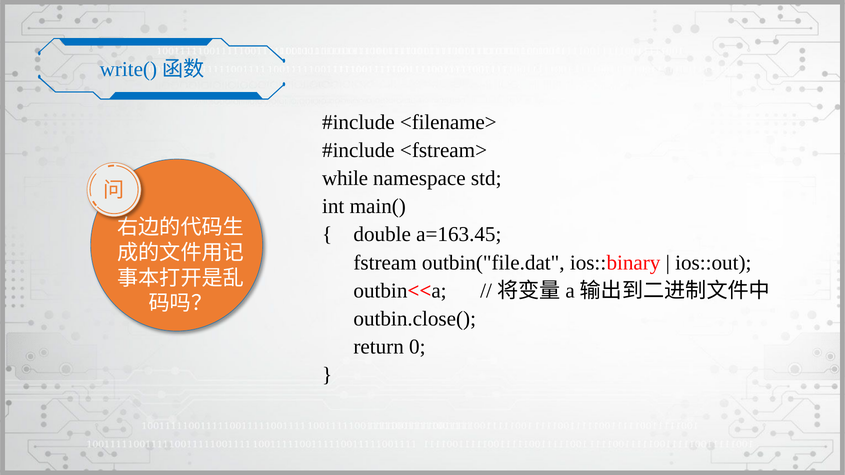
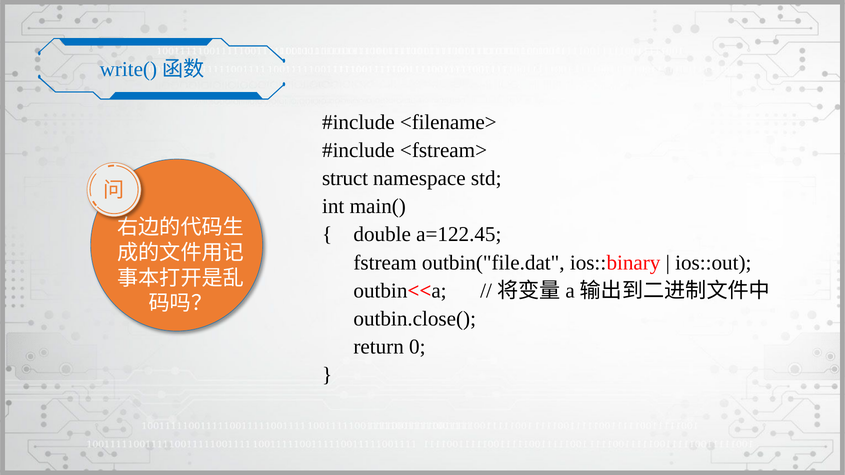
while: while -> struct
a=163.45: a=163.45 -> a=122.45
